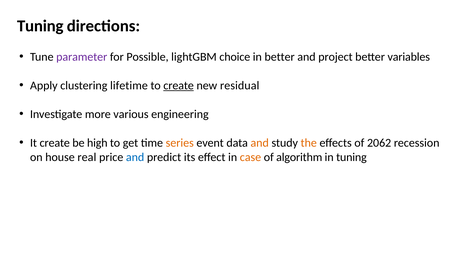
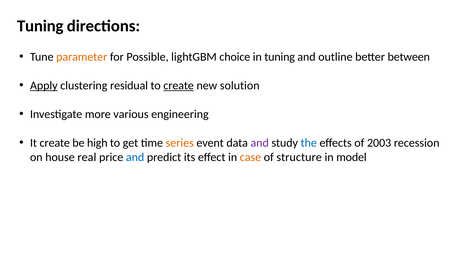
parameter colour: purple -> orange
in better: better -> tuning
project: project -> outline
variables: variables -> between
Apply underline: none -> present
lifetime: lifetime -> residual
residual: residual -> solution
and at (260, 143) colour: orange -> purple
the colour: orange -> blue
2062: 2062 -> 2003
algorithm: algorithm -> structure
in tuning: tuning -> model
